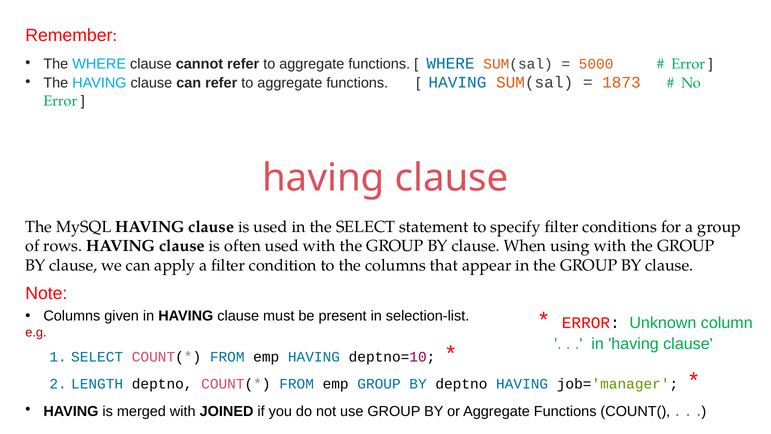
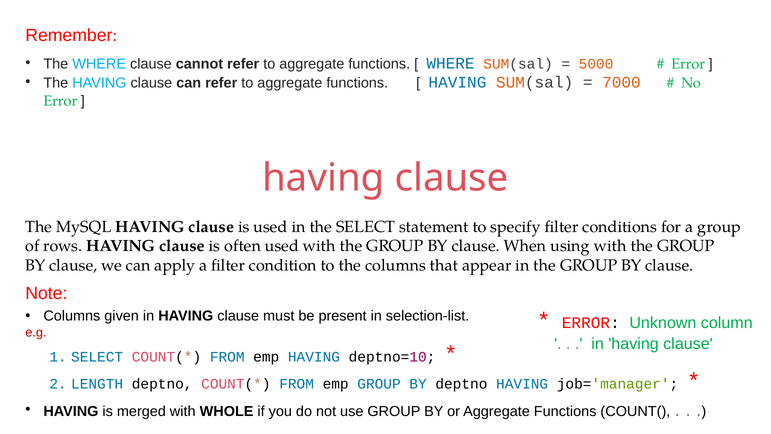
1873: 1873 -> 7000
JOINED: JOINED -> WHOLE
